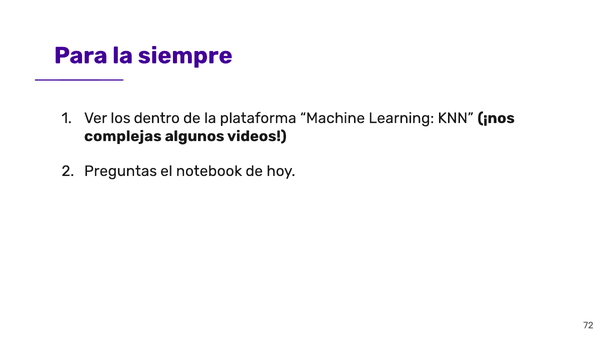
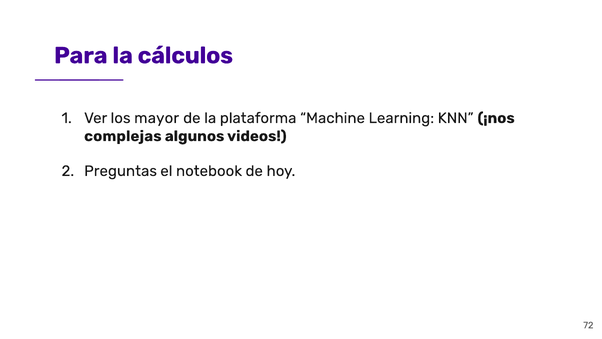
siempre: siempre -> cálculos
dentro: dentro -> mayor
